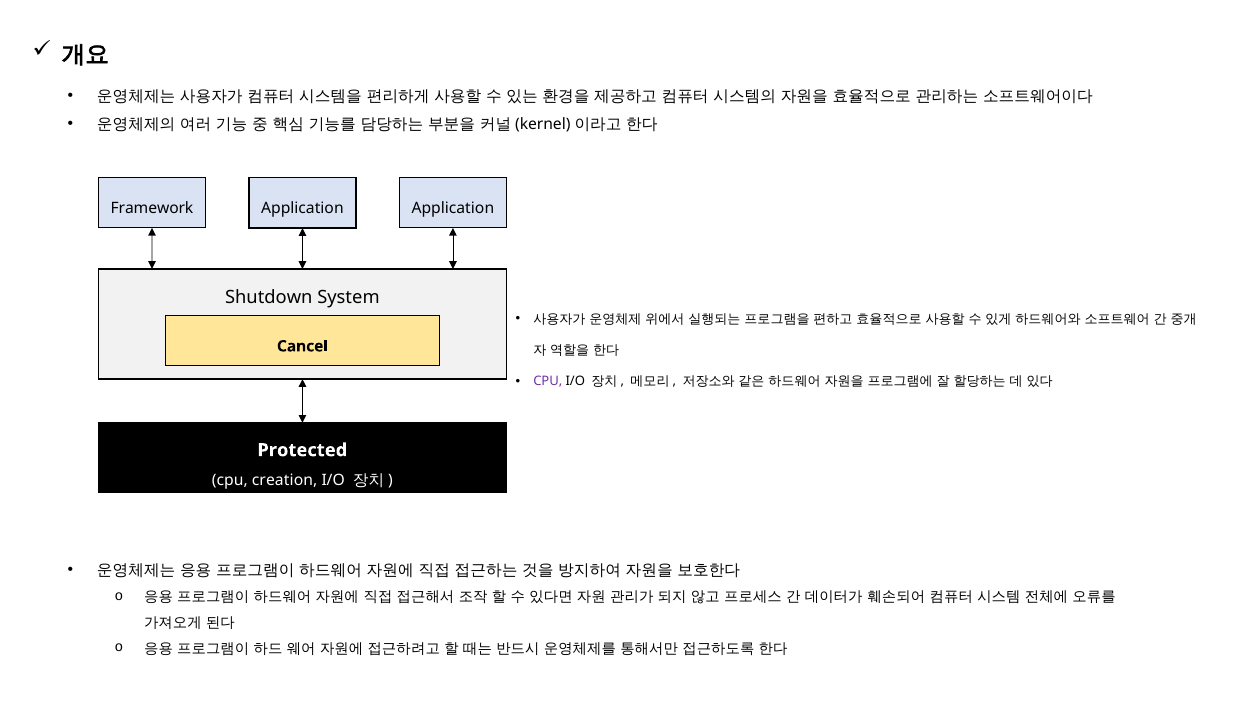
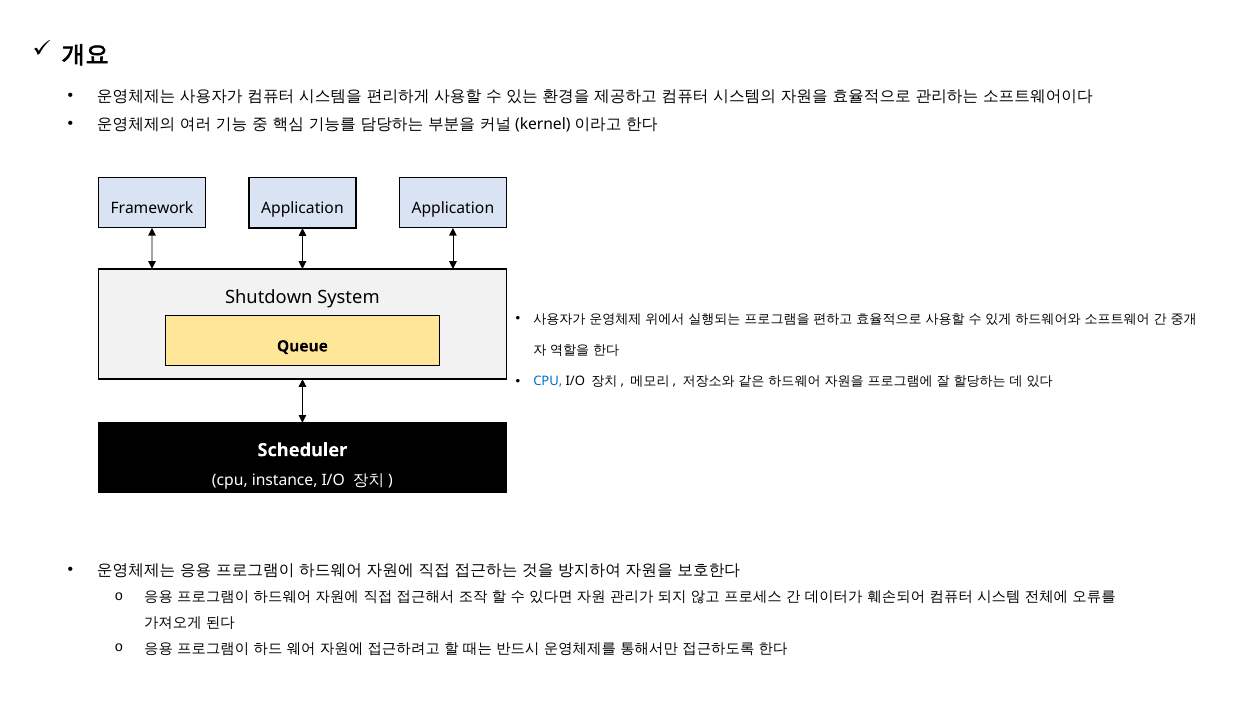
Cancel: Cancel -> Queue
CPU at (548, 382) colour: purple -> blue
Protected: Protected -> Scheduler
creation: creation -> instance
